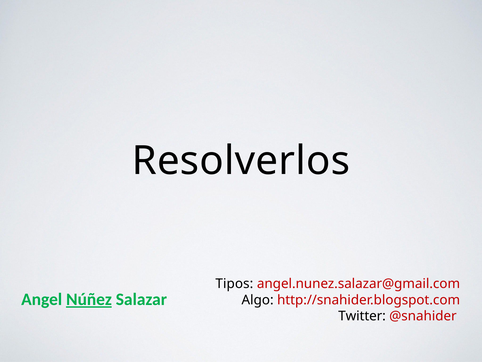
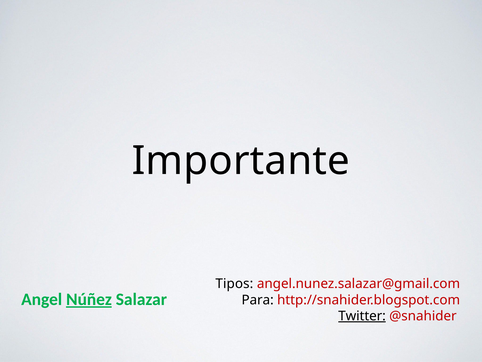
Resolverlos: Resolverlos -> Importante
Algo: Algo -> Para
Twitter underline: none -> present
